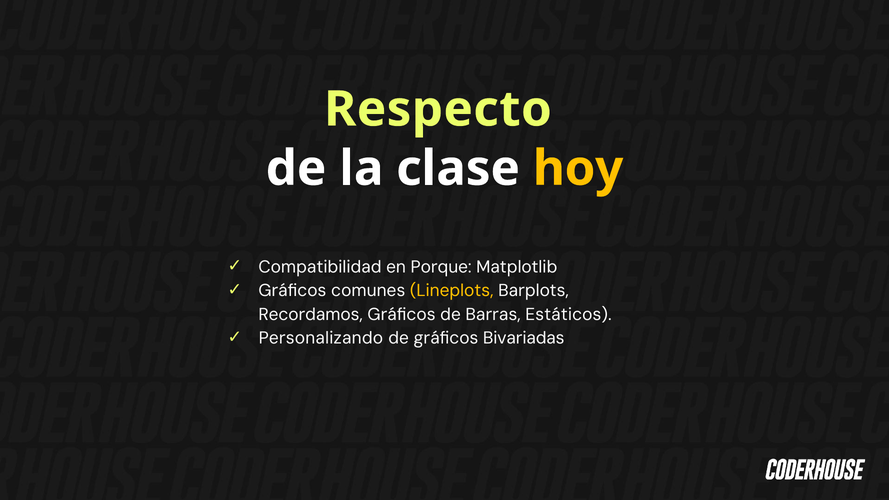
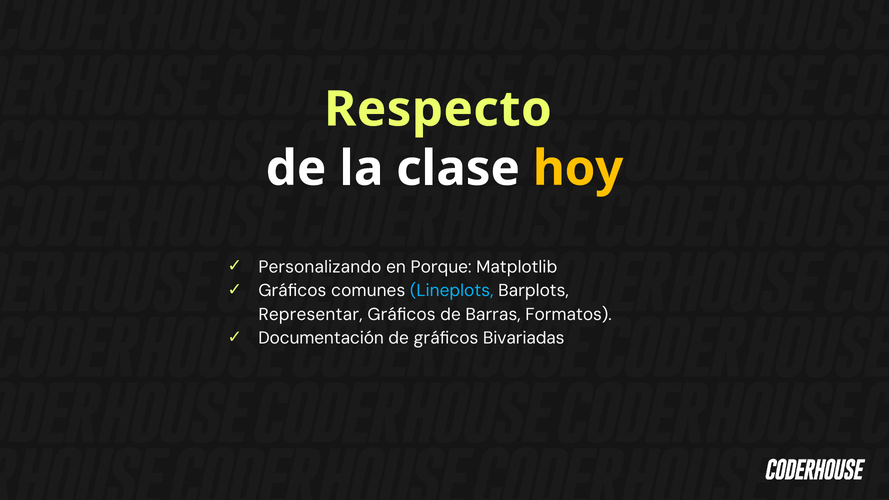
Compatibilidad: Compatibilidad -> Personalizando
Lineplots colour: yellow -> light blue
Recordamos: Recordamos -> Representar
Estáticos: Estáticos -> Formatos
Personalizando: Personalizando -> Documentación
